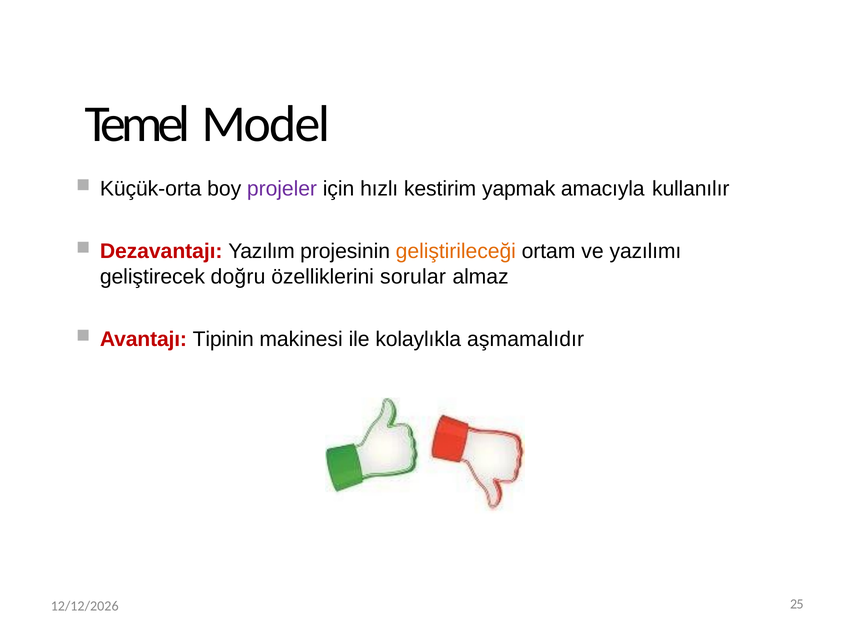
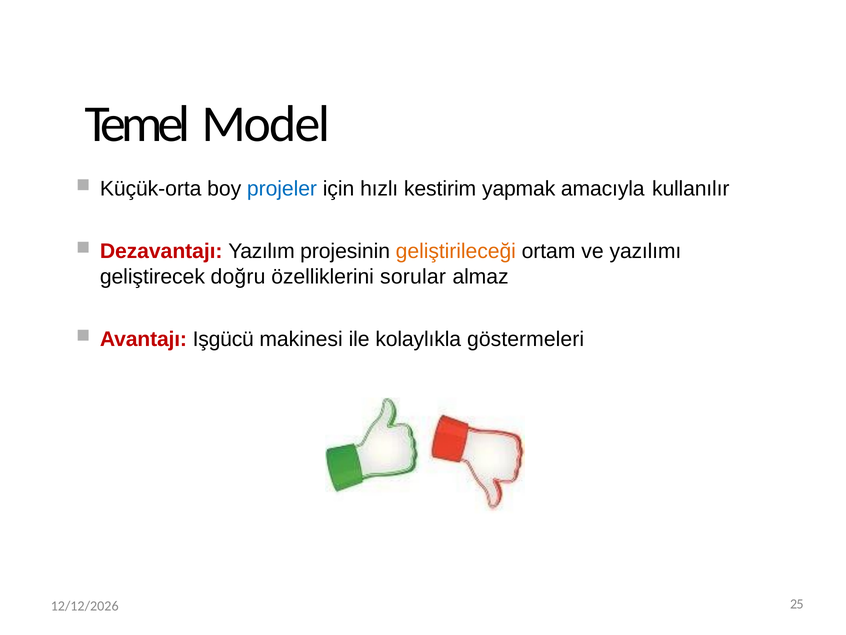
projeler colour: purple -> blue
Tipinin: Tipinin -> Işgücü
aşmamalıdır: aşmamalıdır -> göstermeleri
